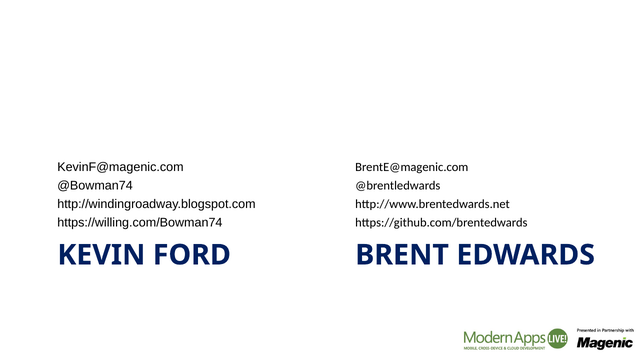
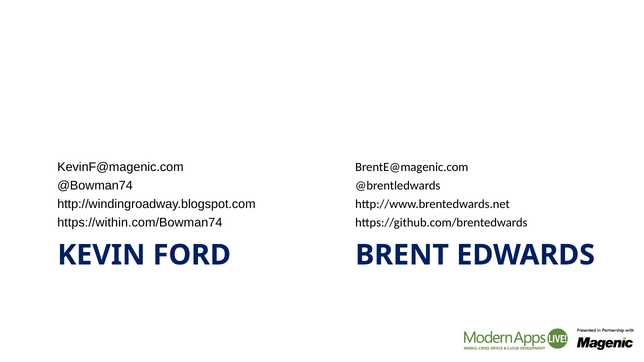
https://willing.com/Bowman74: https://willing.com/Bowman74 -> https://within.com/Bowman74
